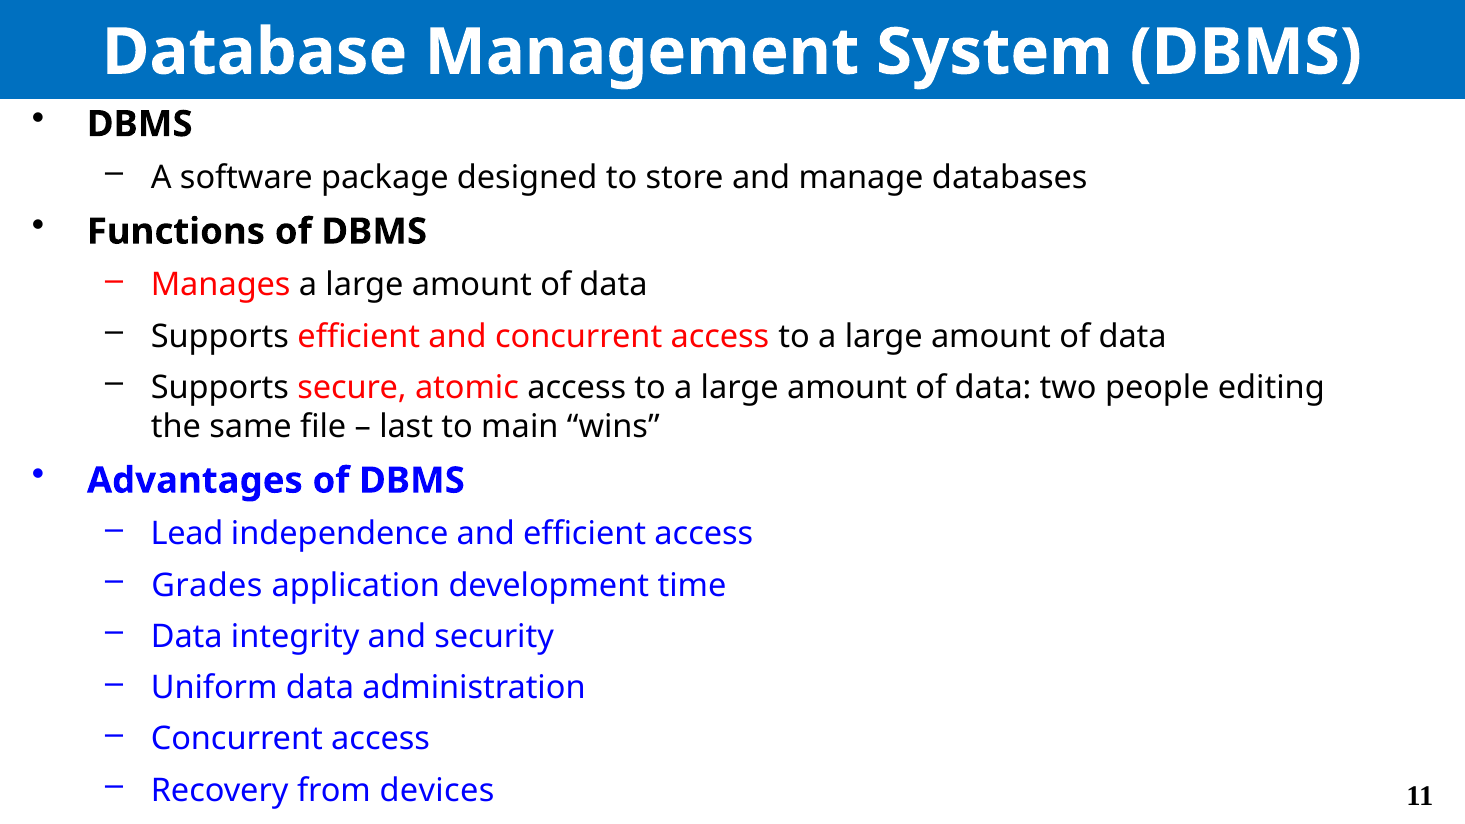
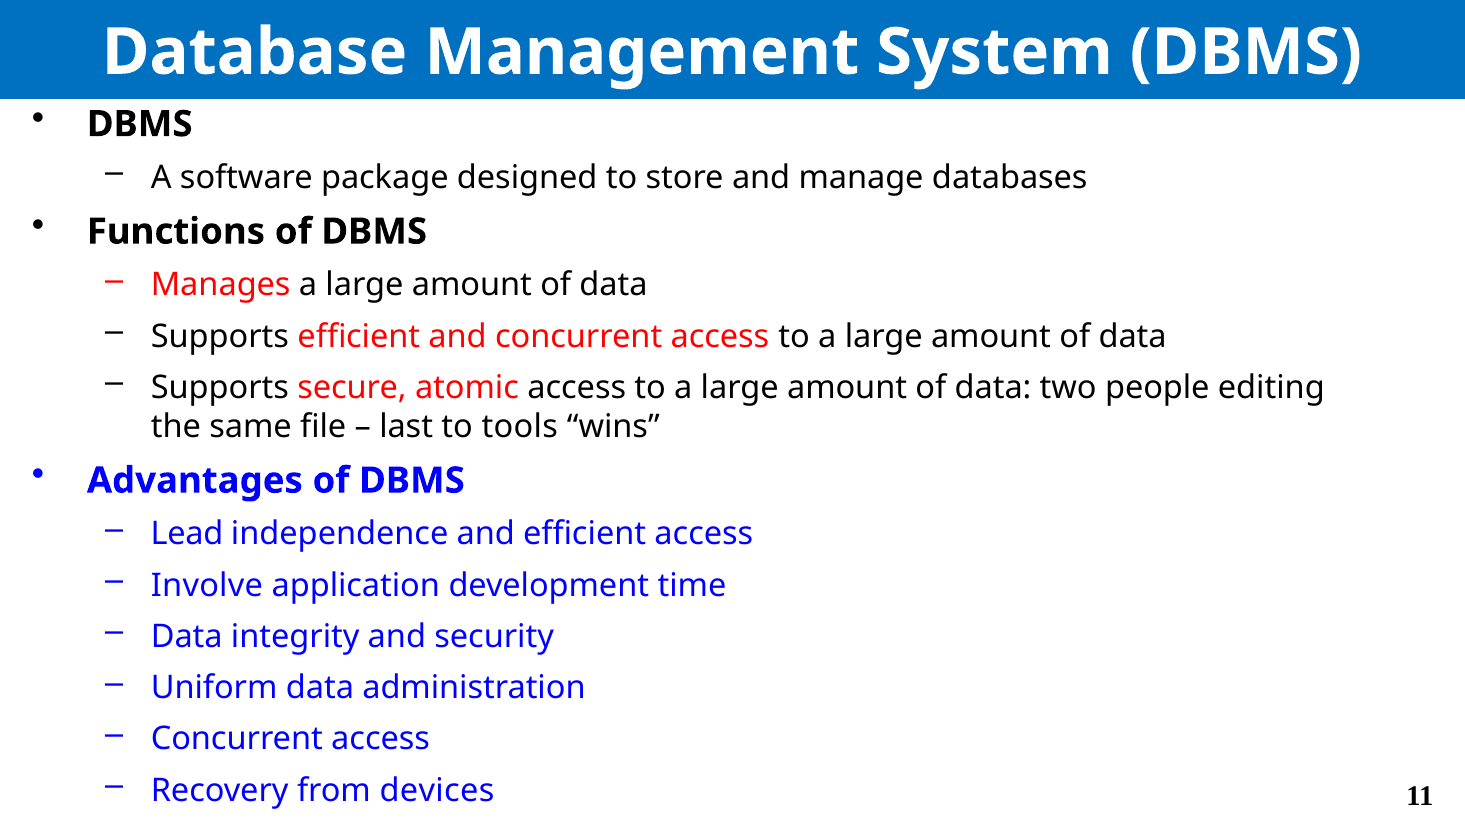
main: main -> tools
Grades: Grades -> Involve
